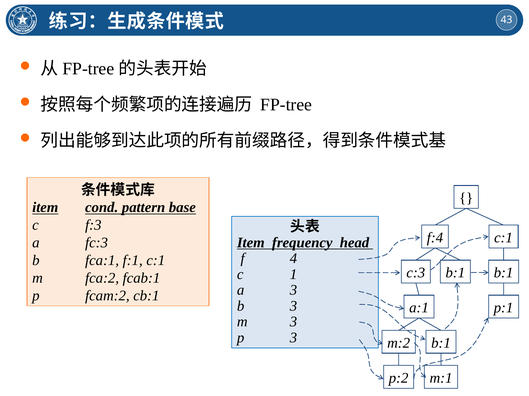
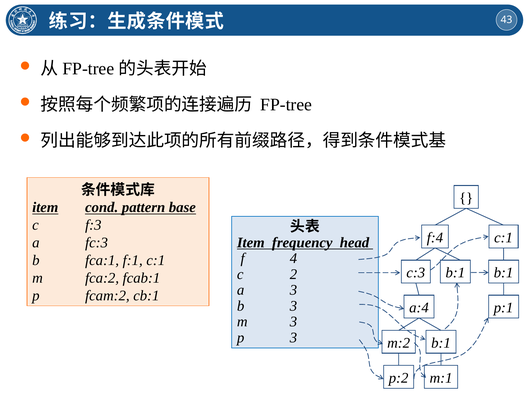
1: 1 -> 2
a:1: a:1 -> a:4
